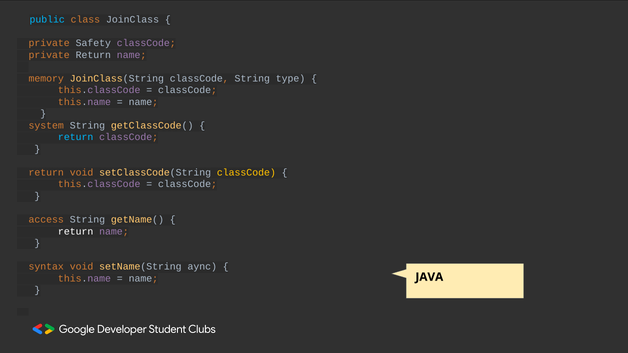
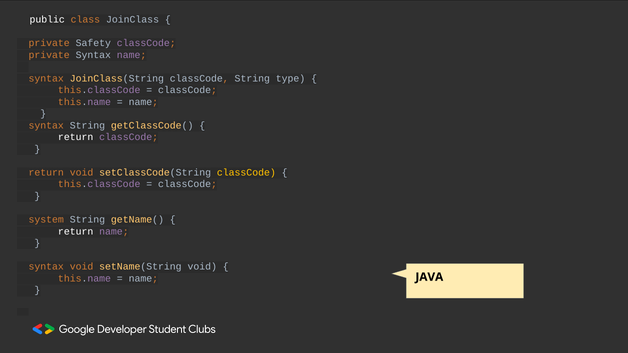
public colour: light blue -> white
private Return: Return -> Syntax
memory at (46, 78): memory -> syntax
system at (46, 125): system -> syntax
return at (76, 137) colour: light blue -> white
access: access -> system
setName(String aync: aync -> void
